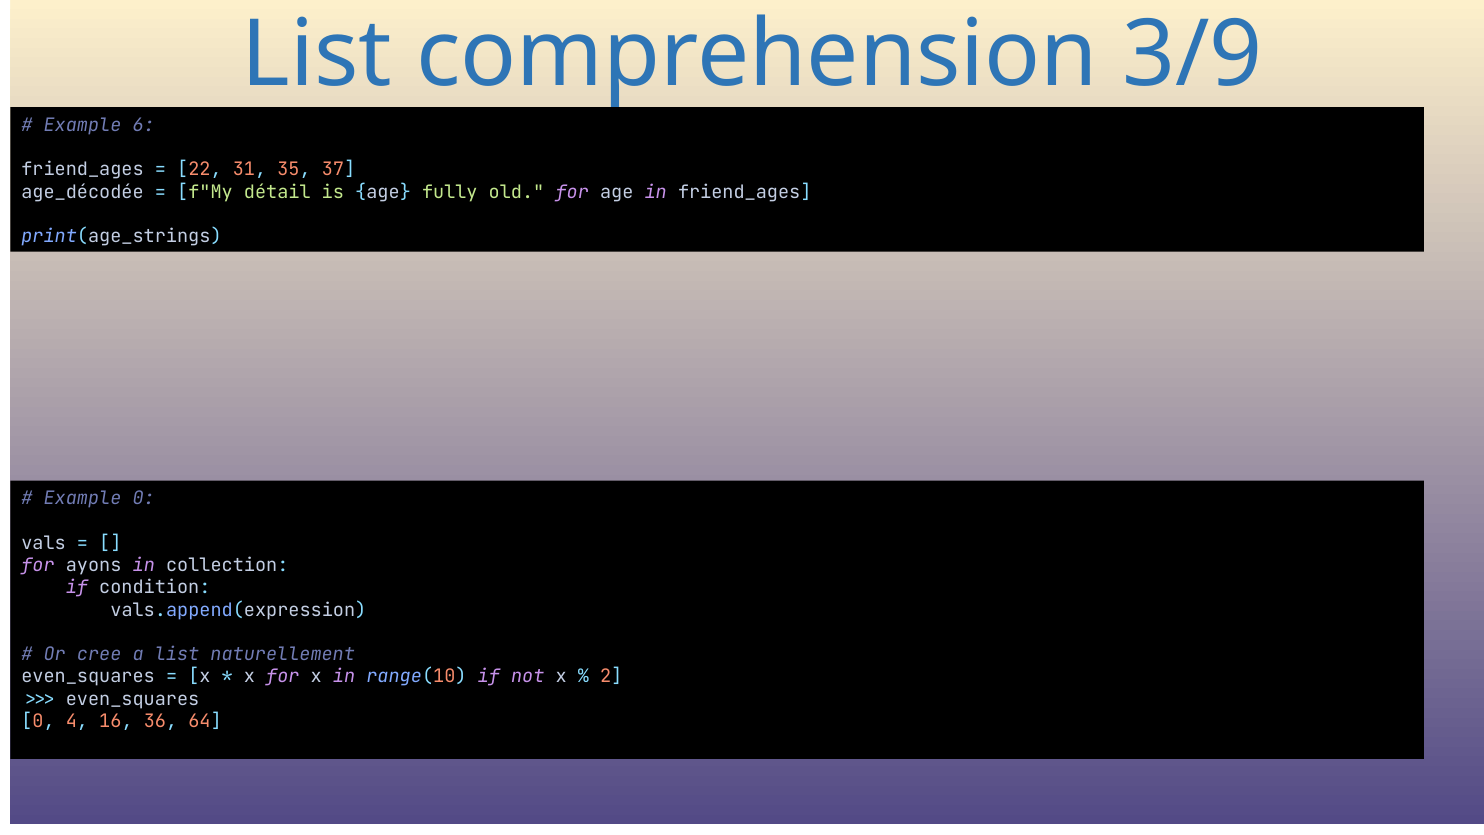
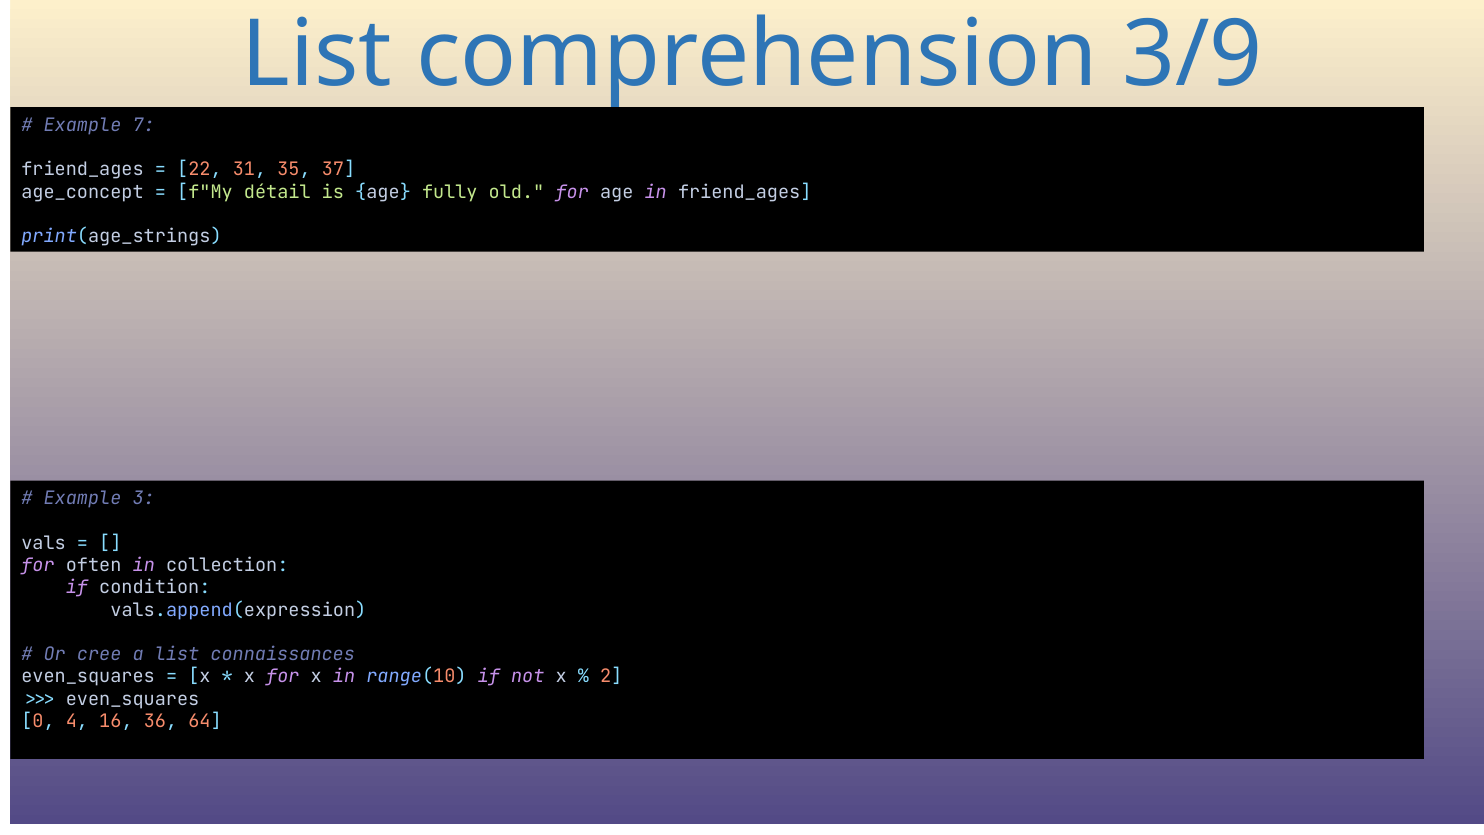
6: 6 -> 7
age_décodée: age_décodée -> age_concept
Example 0: 0 -> 3
ayons: ayons -> often
naturellement: naturellement -> connaissances
